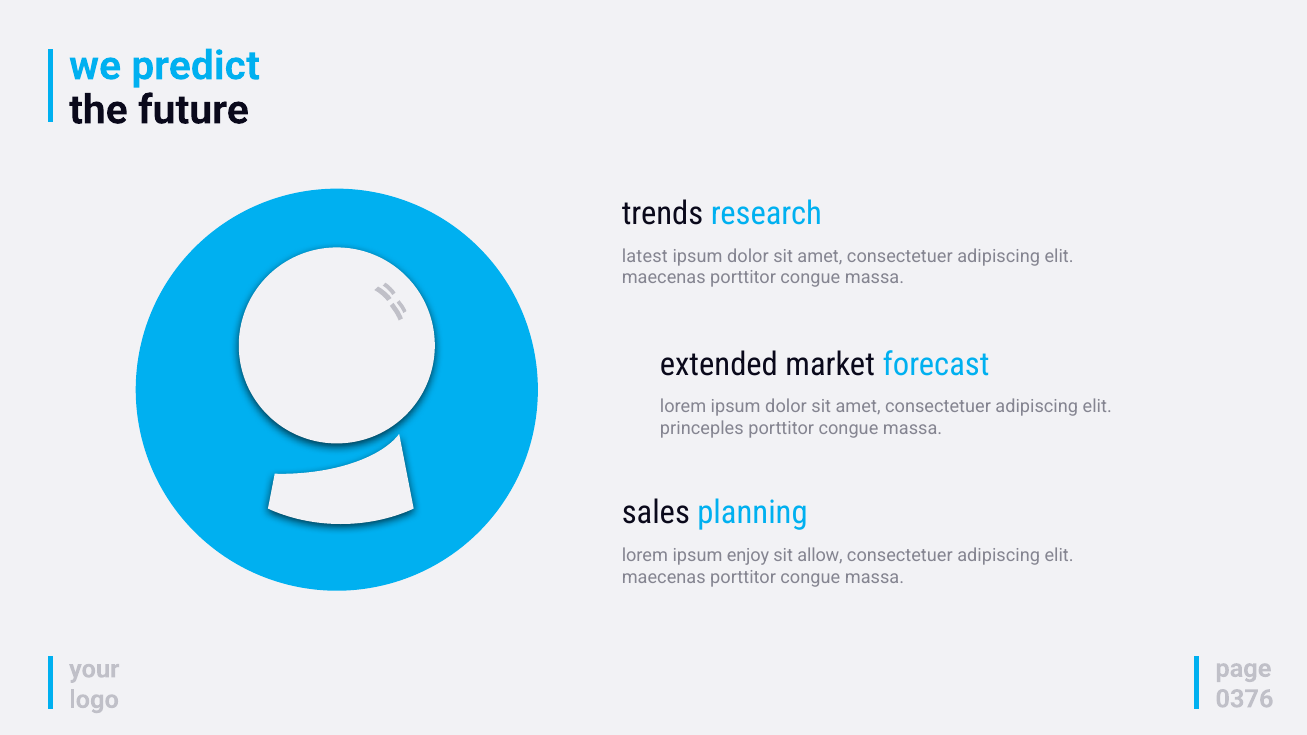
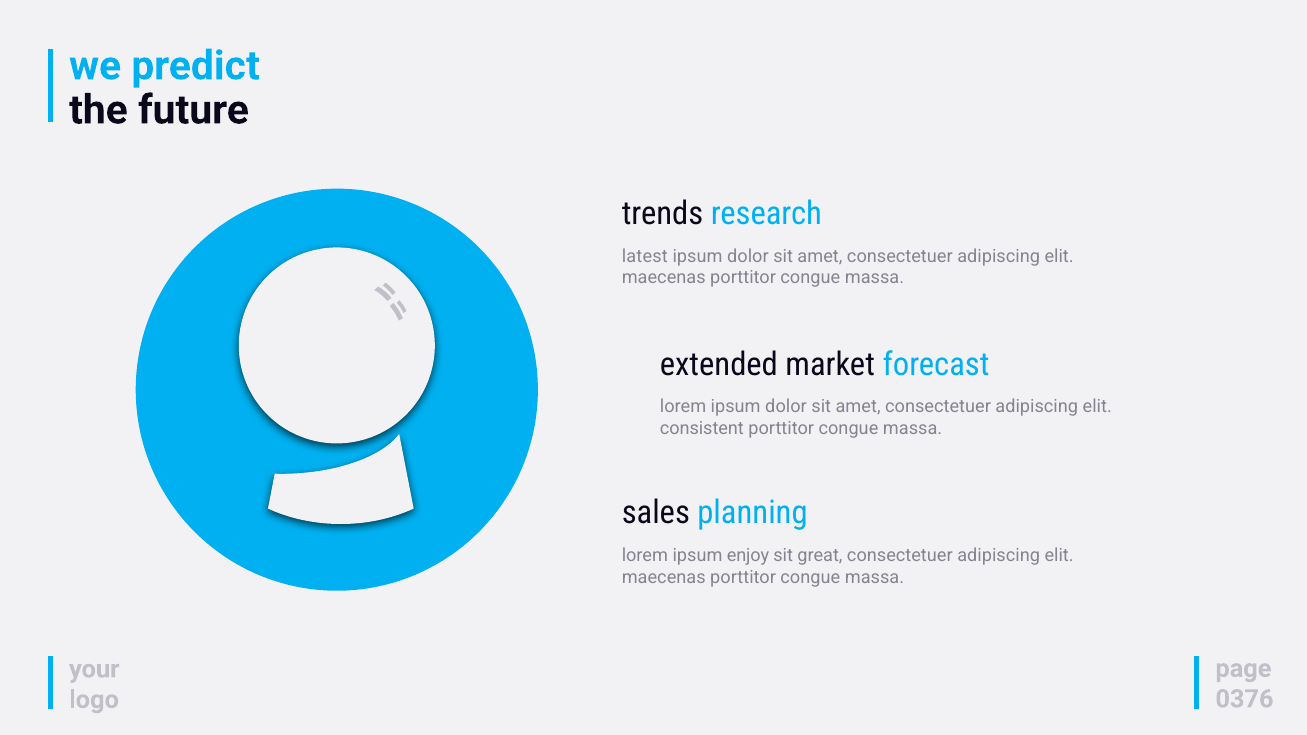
princeples: princeples -> consistent
allow: allow -> great
